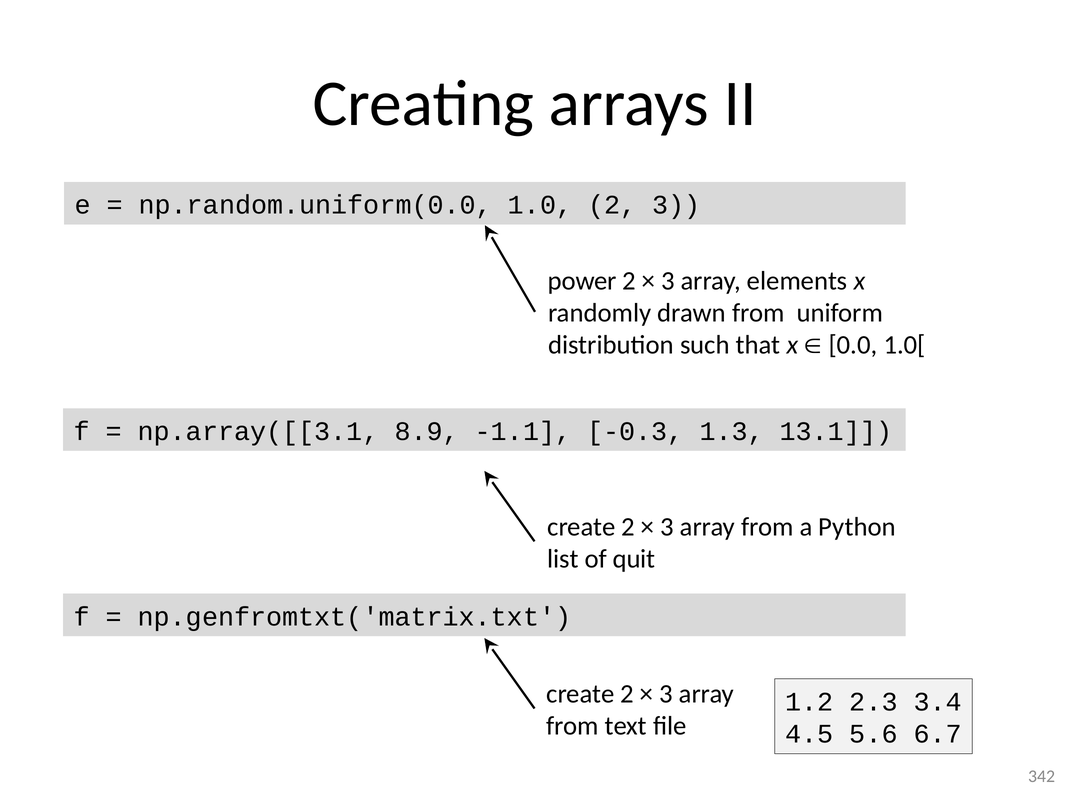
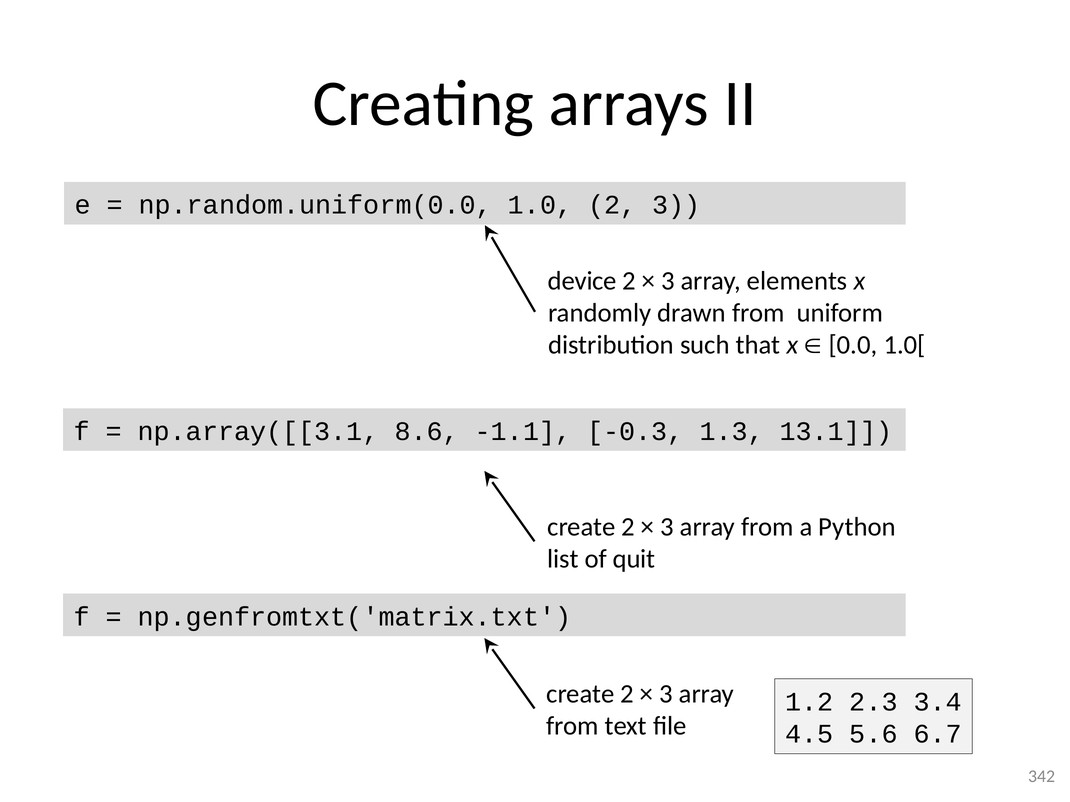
power: power -> device
8.9: 8.9 -> 8.6
